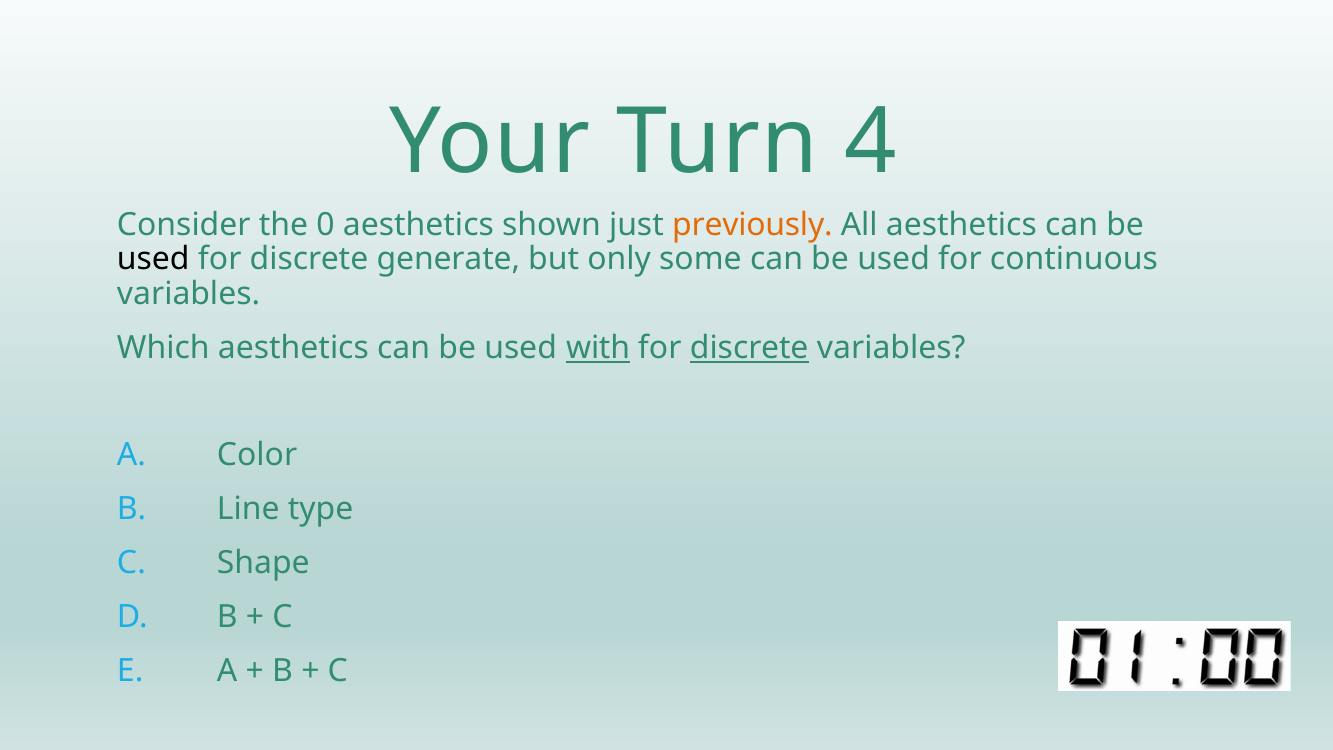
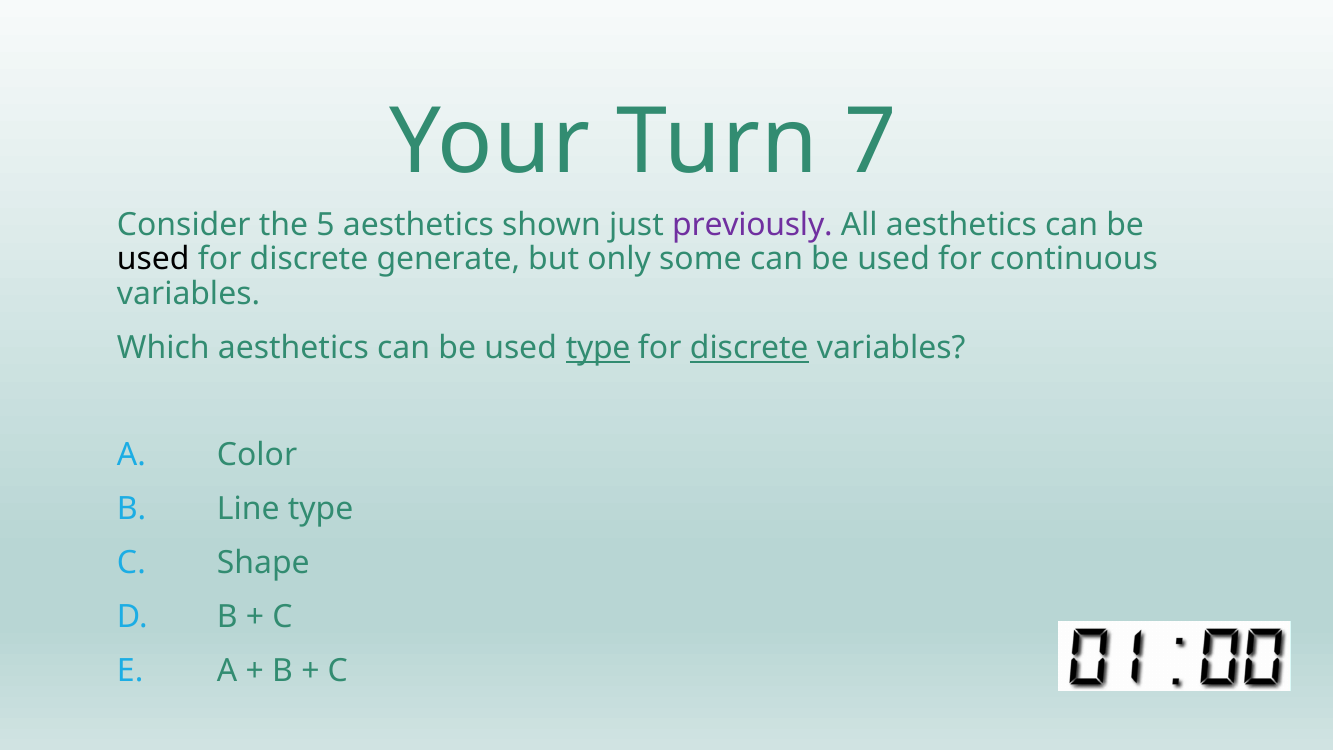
4: 4 -> 7
0: 0 -> 5
previously colour: orange -> purple
used with: with -> type
